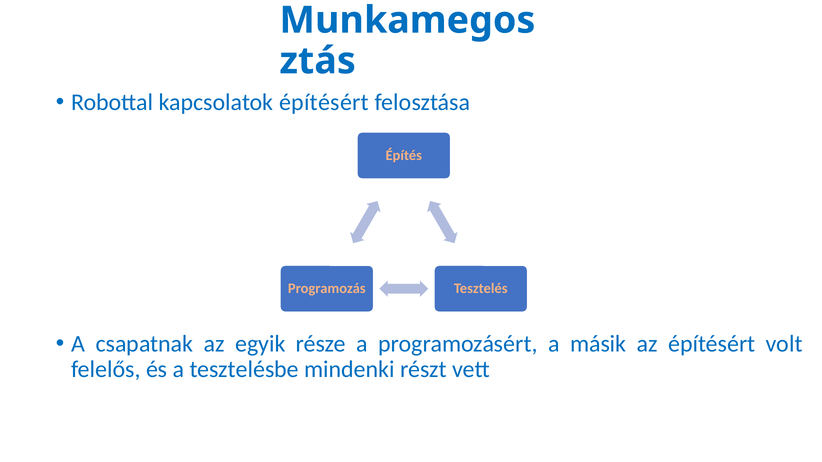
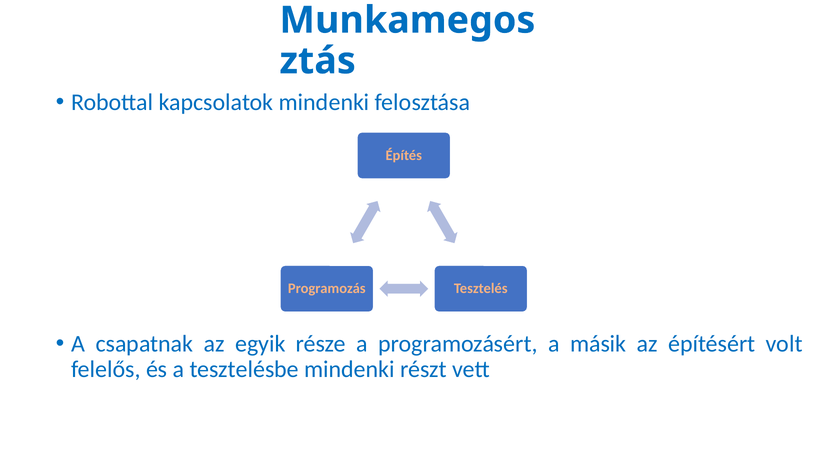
kapcsolatok építésért: építésért -> mindenki
